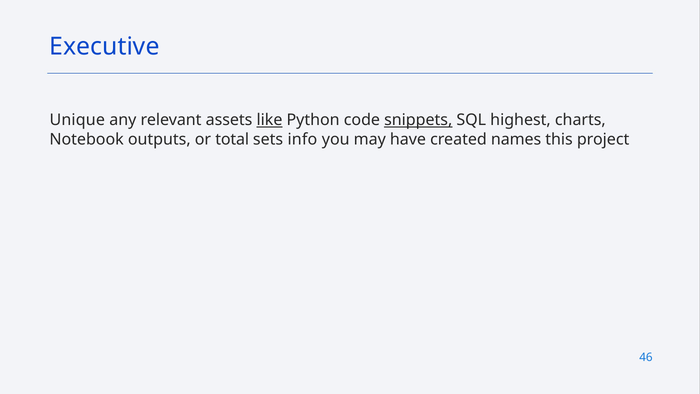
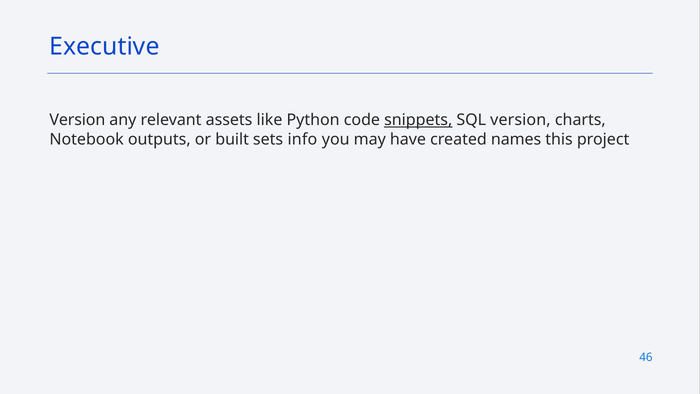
Unique at (77, 120): Unique -> Version
like underline: present -> none
SQL highest: highest -> version
total: total -> built
